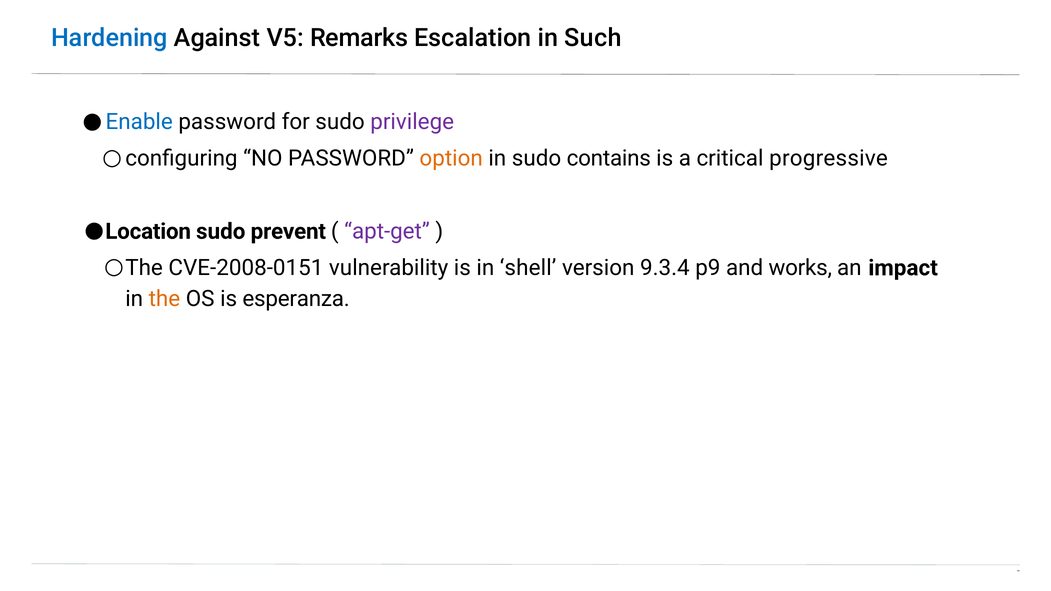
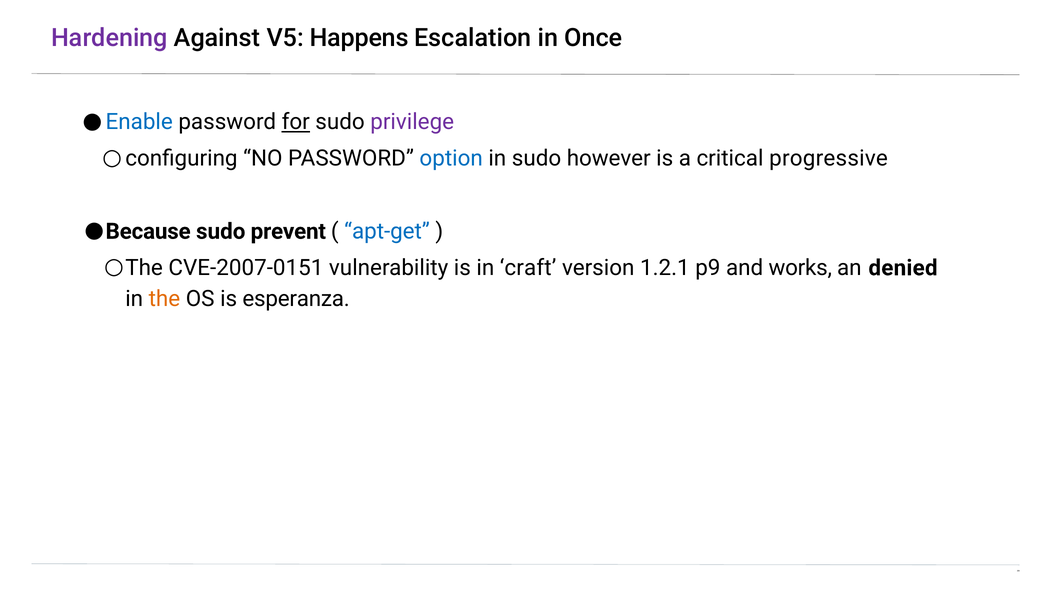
Hardening colour: blue -> purple
Remarks: Remarks -> Happens
Such: Such -> Once
for underline: none -> present
option colour: orange -> blue
contains: contains -> however
Location: Location -> Because
apt-get colour: purple -> blue
CVE-2008-0151: CVE-2008-0151 -> CVE-2007-0151
shell: shell -> craft
9.3.4: 9.3.4 -> 1.2.1
impact: impact -> denied
